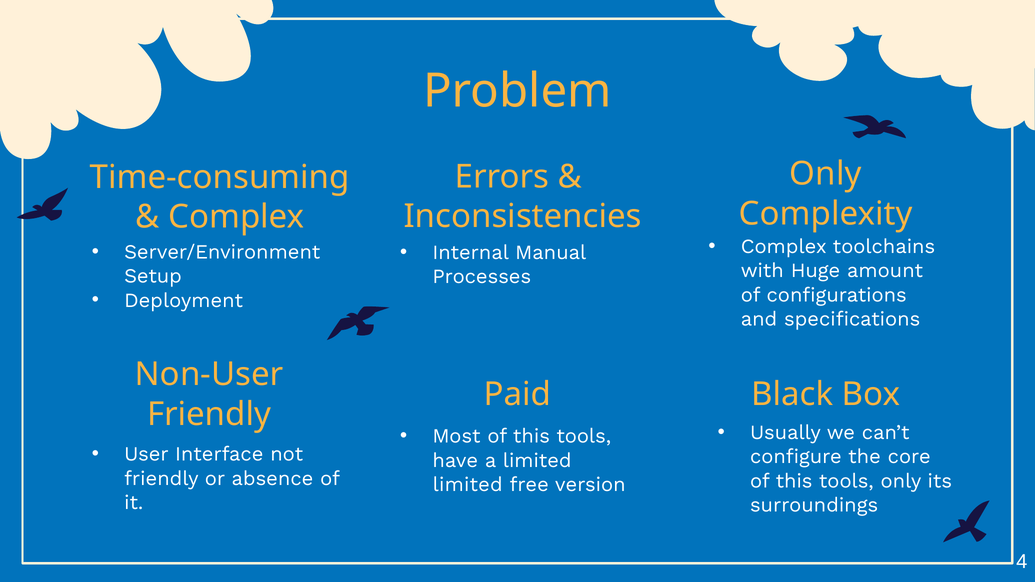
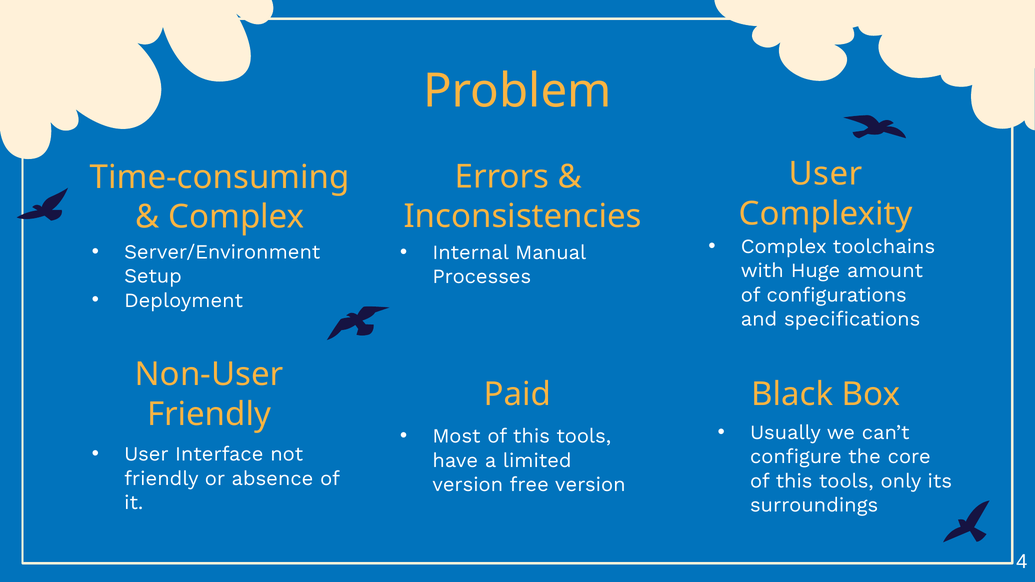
Only at (826, 174): Only -> User
limited at (468, 485): limited -> version
